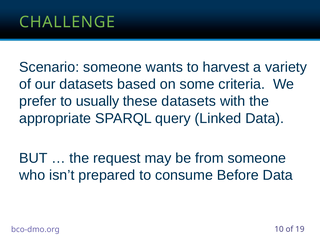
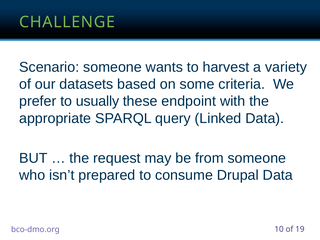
these datasets: datasets -> endpoint
Before: Before -> Drupal
